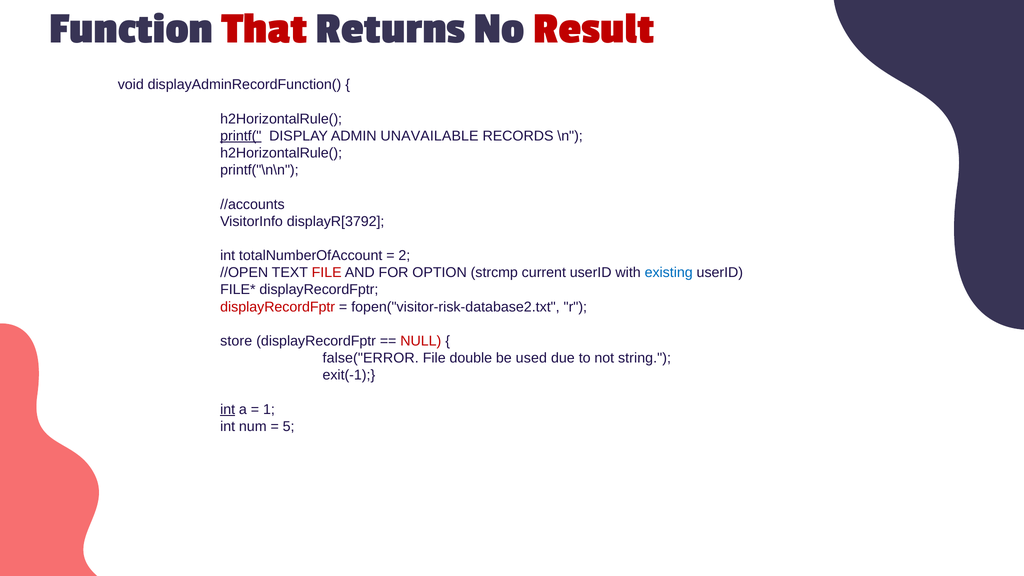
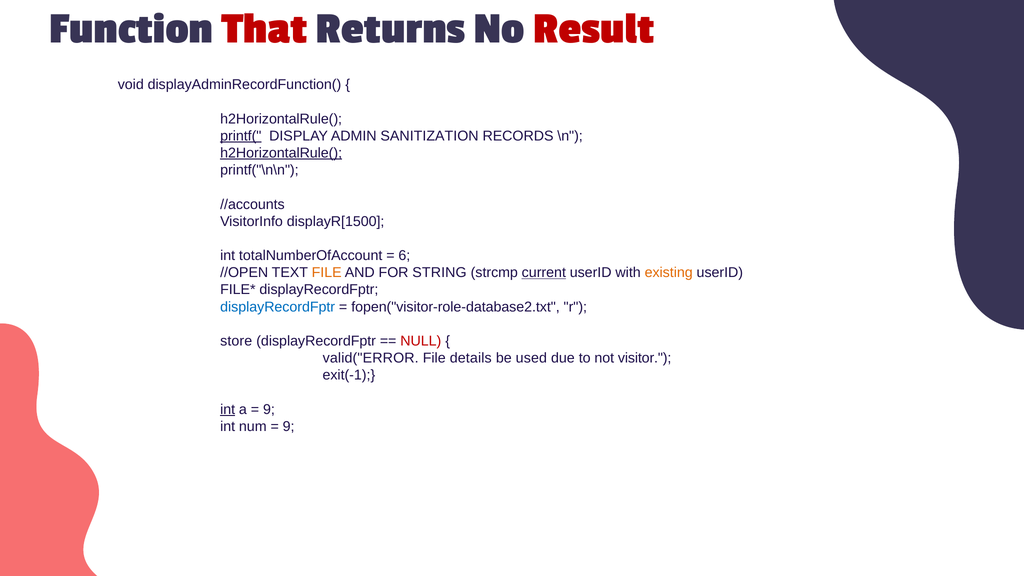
UNAVAILABLE: UNAVAILABLE -> SANITIZATION
h2HorizontalRule( at (281, 153) underline: none -> present
displayR[3792: displayR[3792 -> displayR[1500
2: 2 -> 6
FILE at (327, 273) colour: red -> orange
OPTION: OPTION -> STRING
current underline: none -> present
existing colour: blue -> orange
displayRecordFptr at (278, 307) colour: red -> blue
fopen("visitor-risk-database2.txt: fopen("visitor-risk-database2.txt -> fopen("visitor-role-database2.txt
false("ERROR: false("ERROR -> valid("ERROR
double: double -> details
string: string -> visitor
1 at (269, 409): 1 -> 9
5 at (289, 427): 5 -> 9
